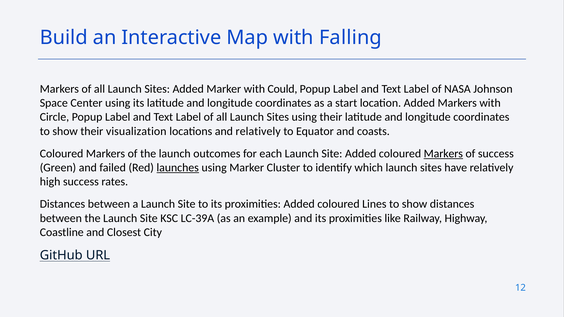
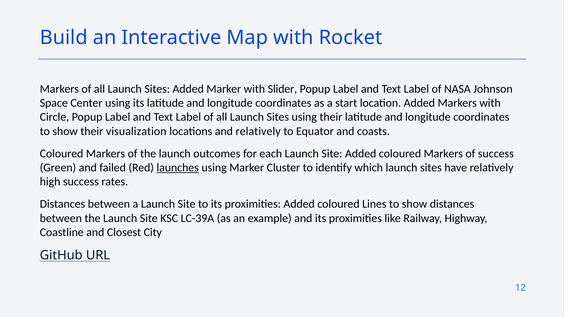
Falling: Falling -> Rocket
Could: Could -> Slider
Markers at (443, 154) underline: present -> none
